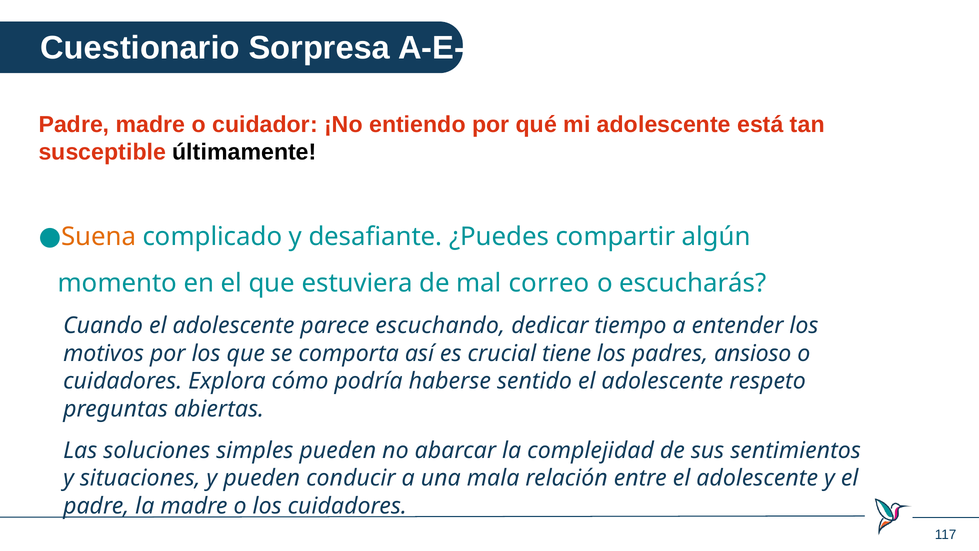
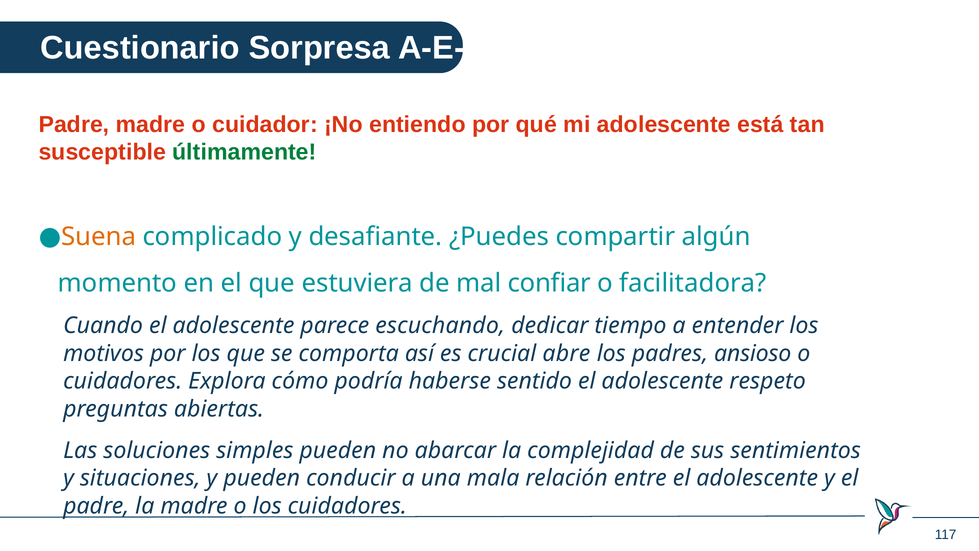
últimamente colour: black -> green
correo: correo -> confiar
escucharás: escucharás -> facilitadora
tiene: tiene -> abre
